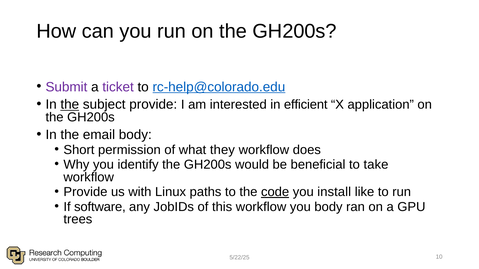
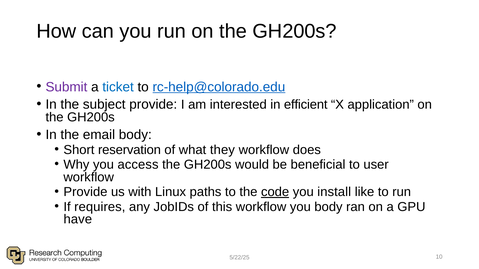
ticket colour: purple -> blue
the at (70, 105) underline: present -> none
permission: permission -> reservation
identify: identify -> access
take: take -> user
software: software -> requires
trees: trees -> have
